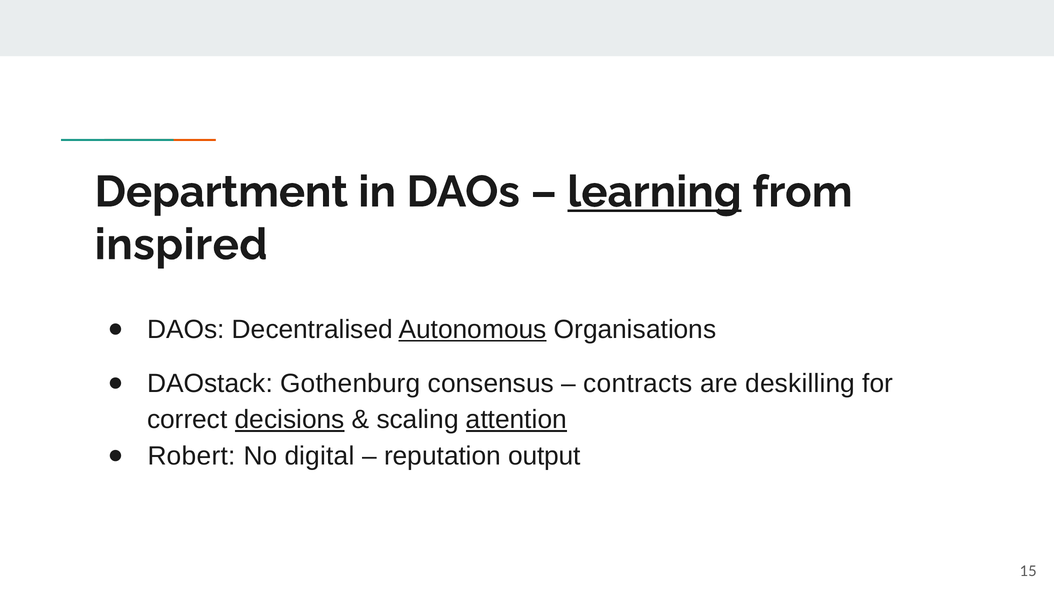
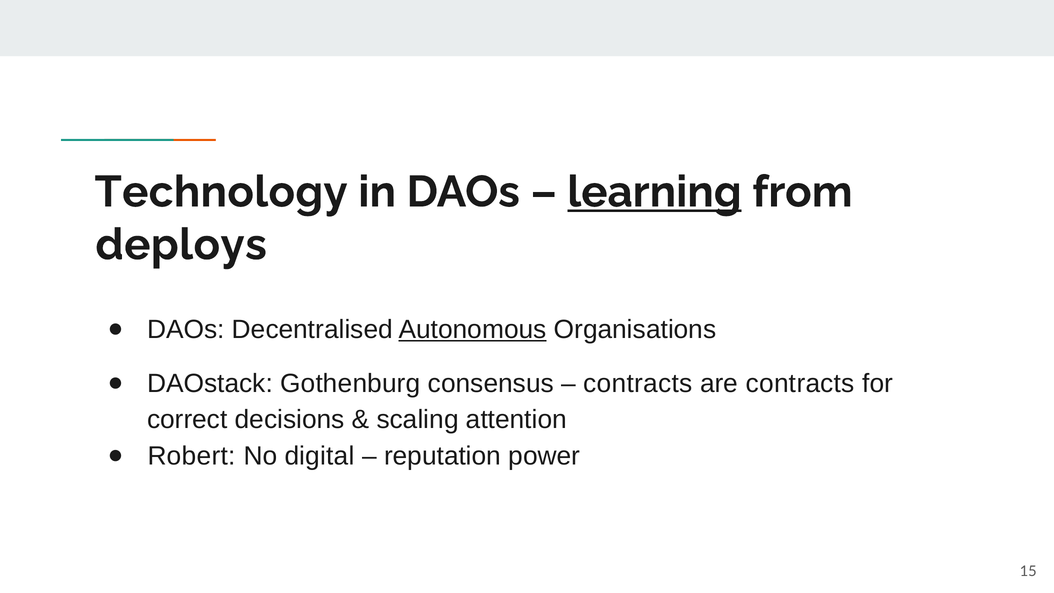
Department: Department -> Technology
inspired: inspired -> deploys
are deskilling: deskilling -> contracts
decisions underline: present -> none
attention underline: present -> none
output: output -> power
